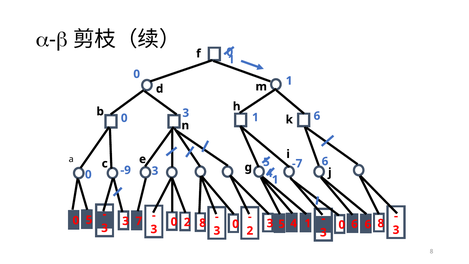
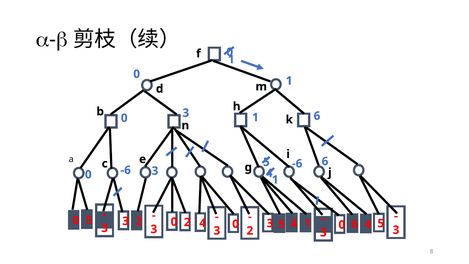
-7 at (297, 163): -7 -> -6
-9 at (126, 170): -9 -> -6
7 at (139, 221): 7 -> 2
2 8: 8 -> 4
4 6: 6 -> 4
8 at (381, 223): 8 -> 5
